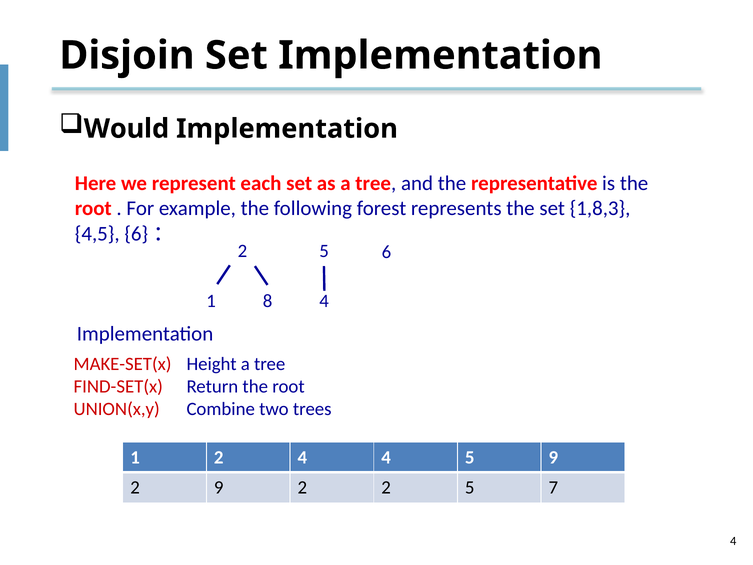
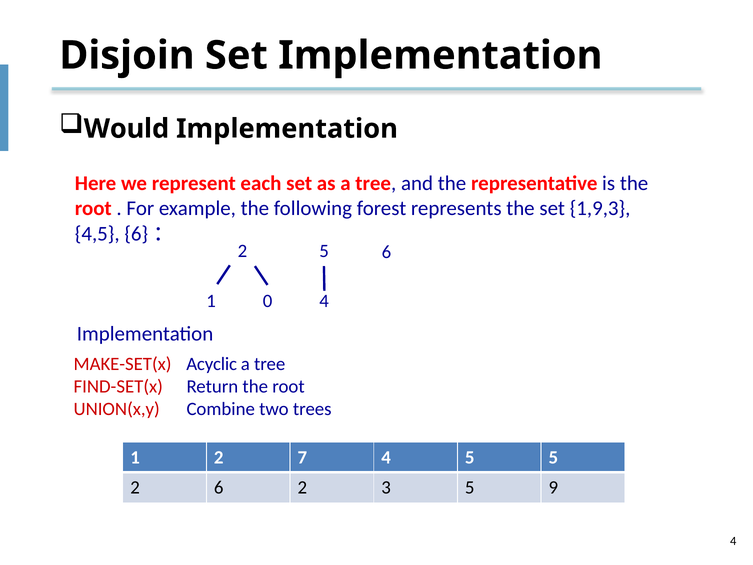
1,8,3: 1,8,3 -> 1,9,3
8: 8 -> 0
Height: Height -> Acyclic
2 4: 4 -> 7
5 9: 9 -> 5
2 9: 9 -> 6
2 2: 2 -> 3
7: 7 -> 9
